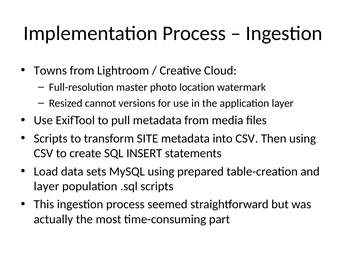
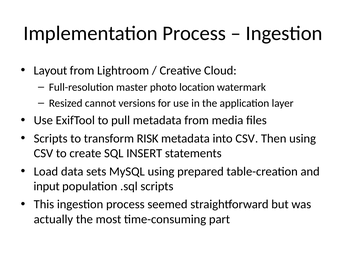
Towns: Towns -> Layout
SITE: SITE -> RISK
layer at (46, 187): layer -> input
